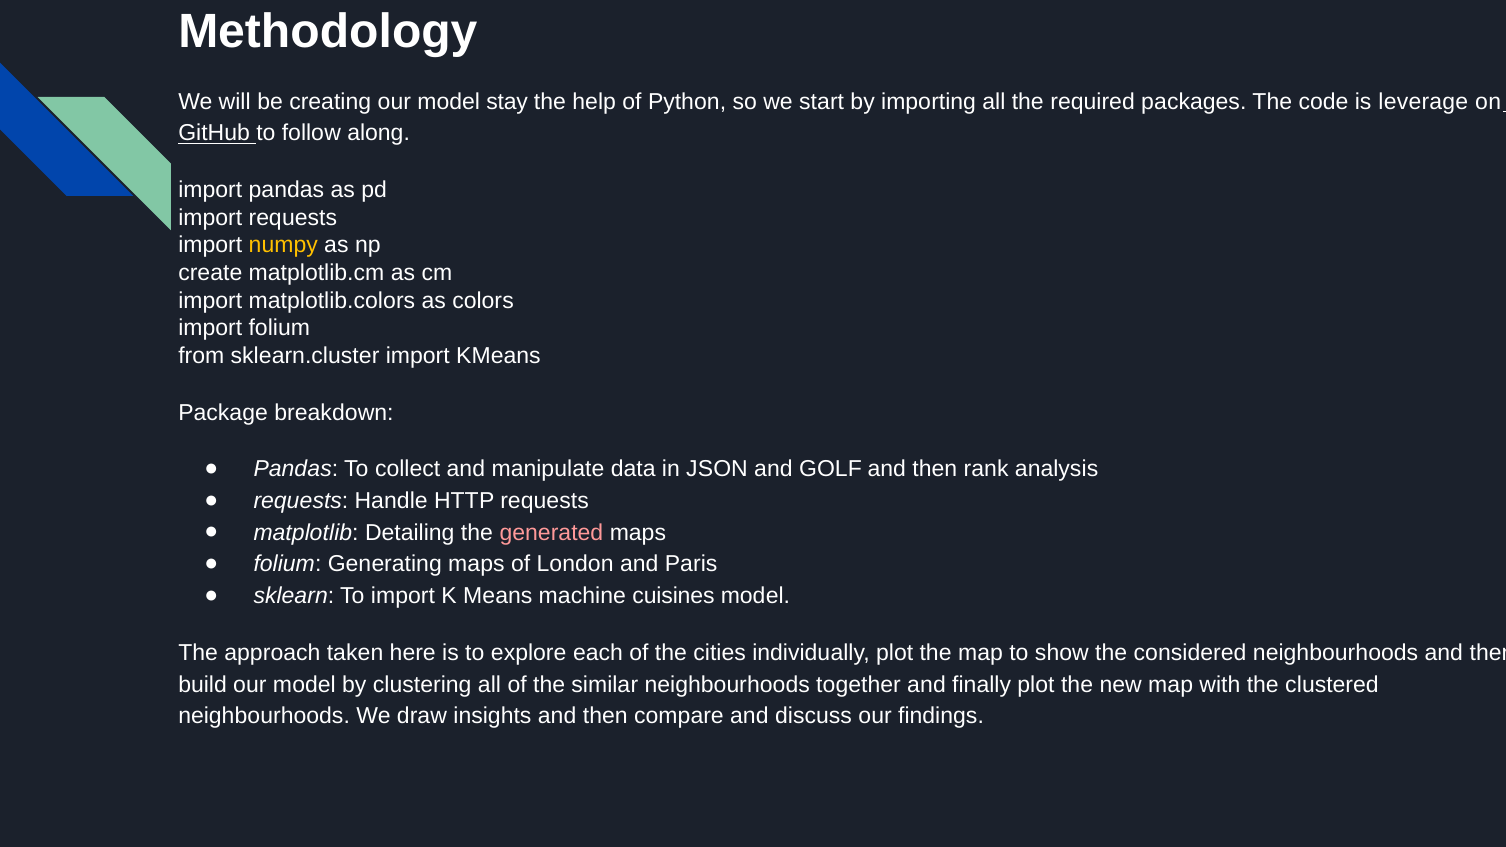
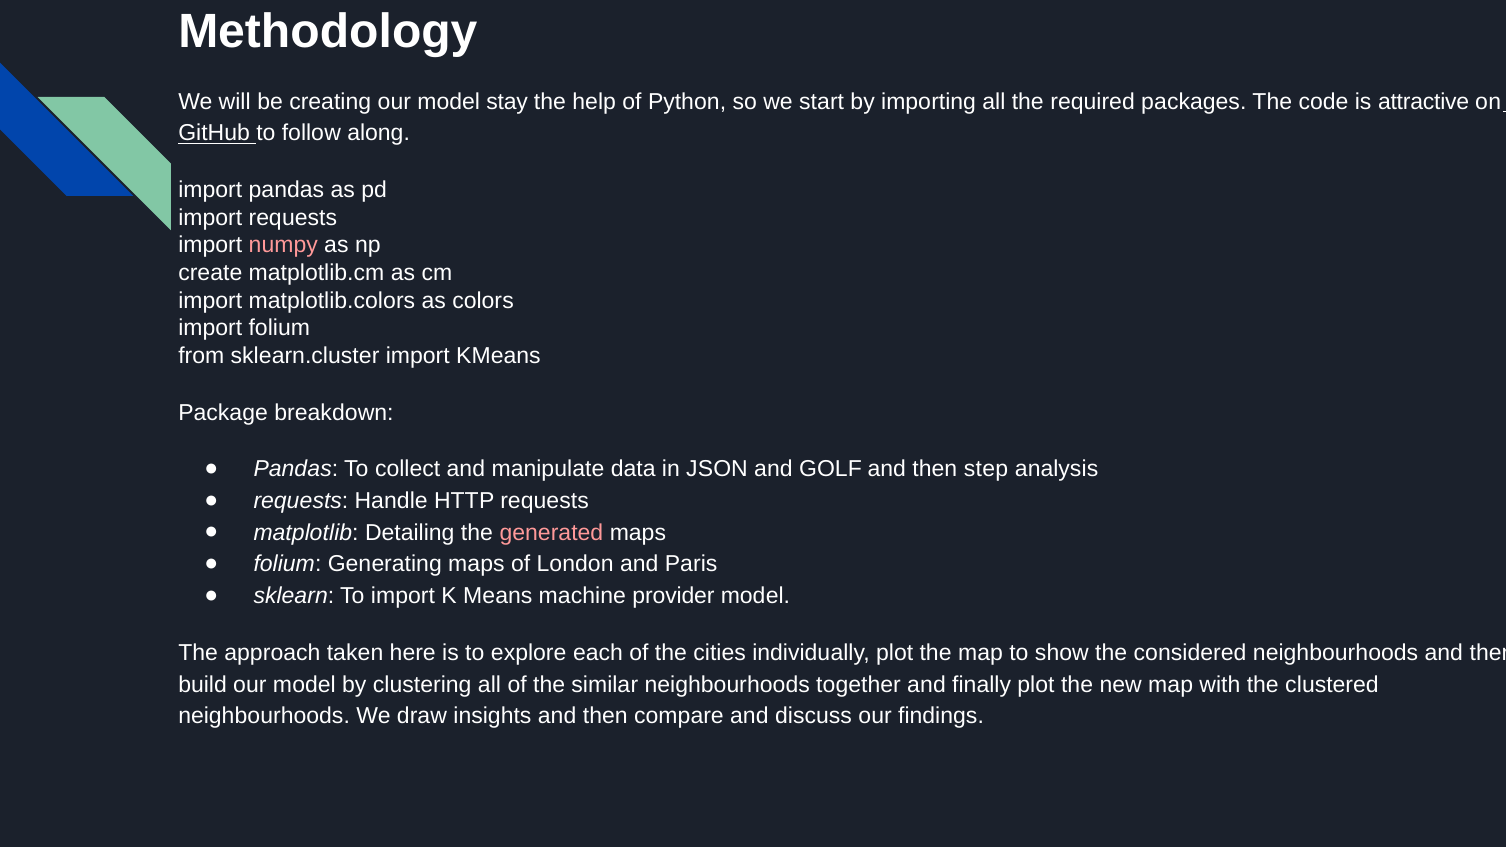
leverage: leverage -> attractive
numpy colour: yellow -> pink
rank: rank -> step
cuisines: cuisines -> provider
